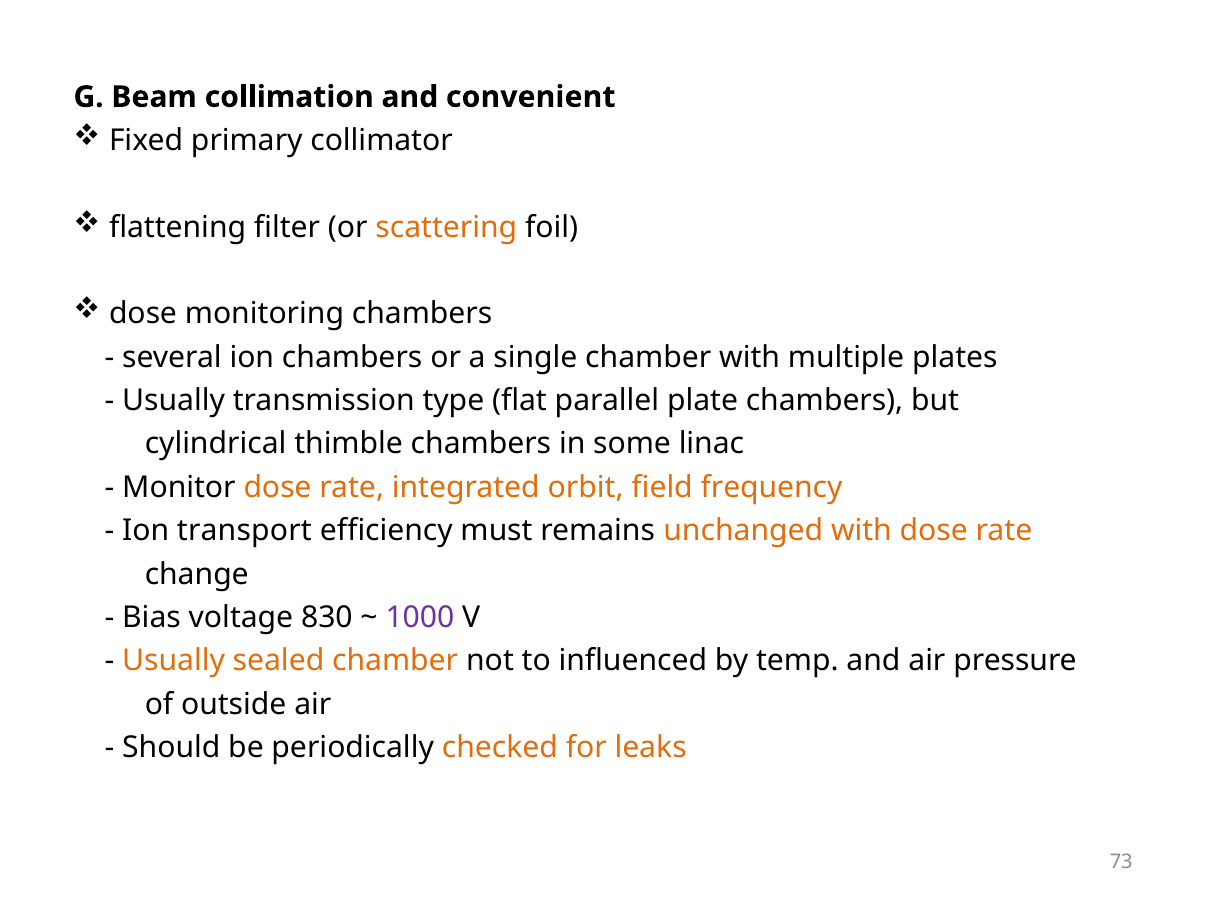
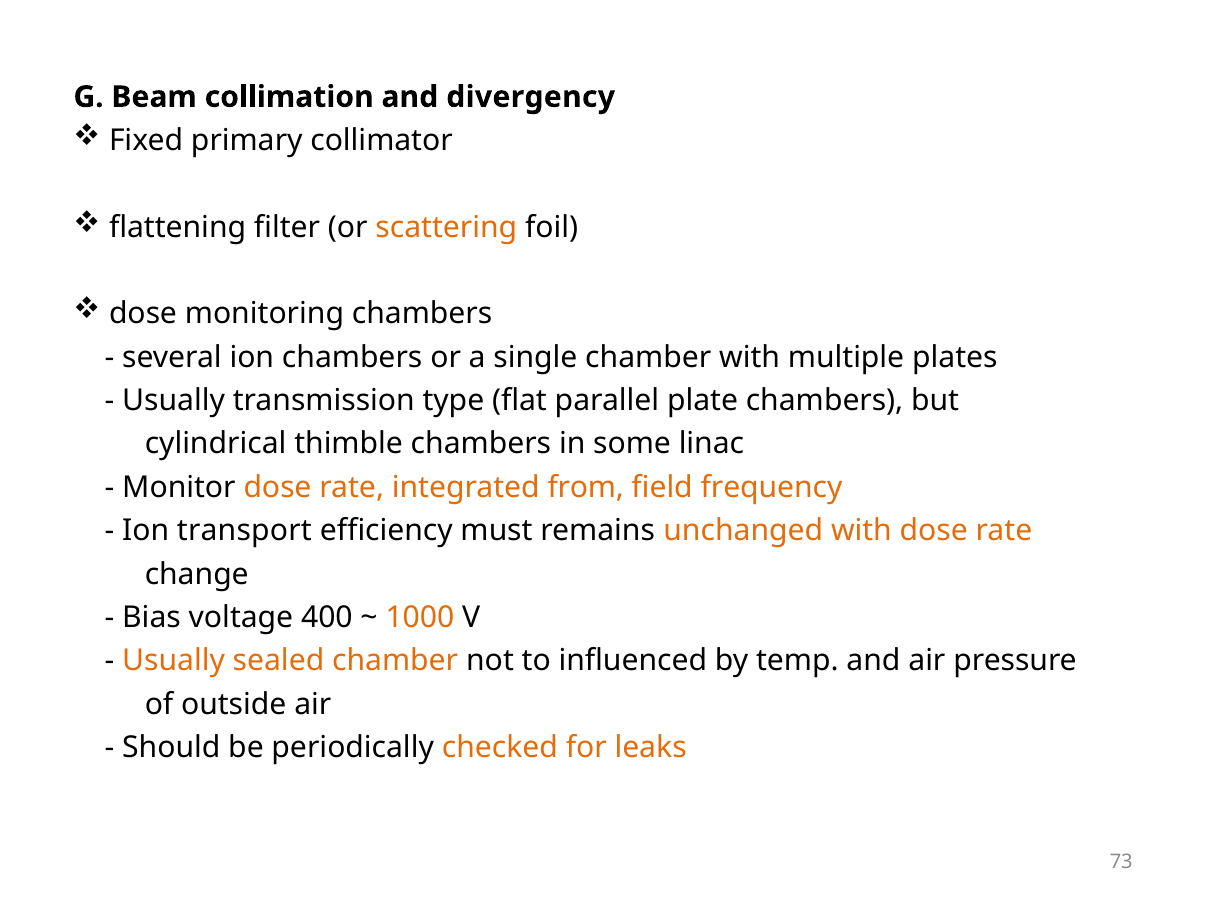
convenient: convenient -> divergency
orbit: orbit -> from
830: 830 -> 400
1000 colour: purple -> orange
